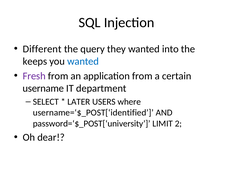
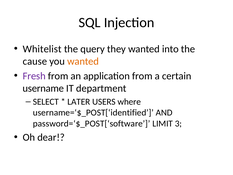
Different: Different -> Whitelist
keeps: keeps -> cause
wanted at (83, 61) colour: blue -> orange
password=‘$_POST[‘university: password=‘$_POST[‘university -> password=‘$_POST[‘software
2: 2 -> 3
